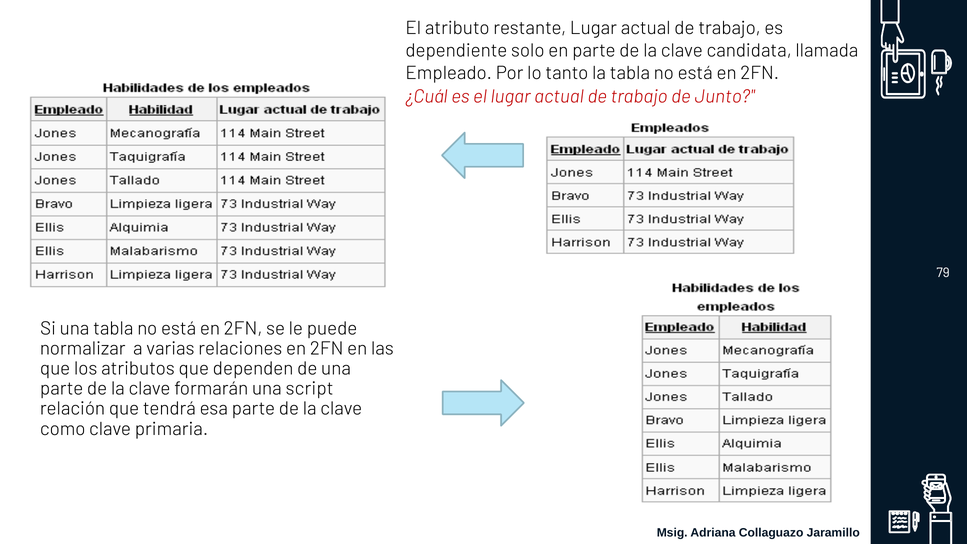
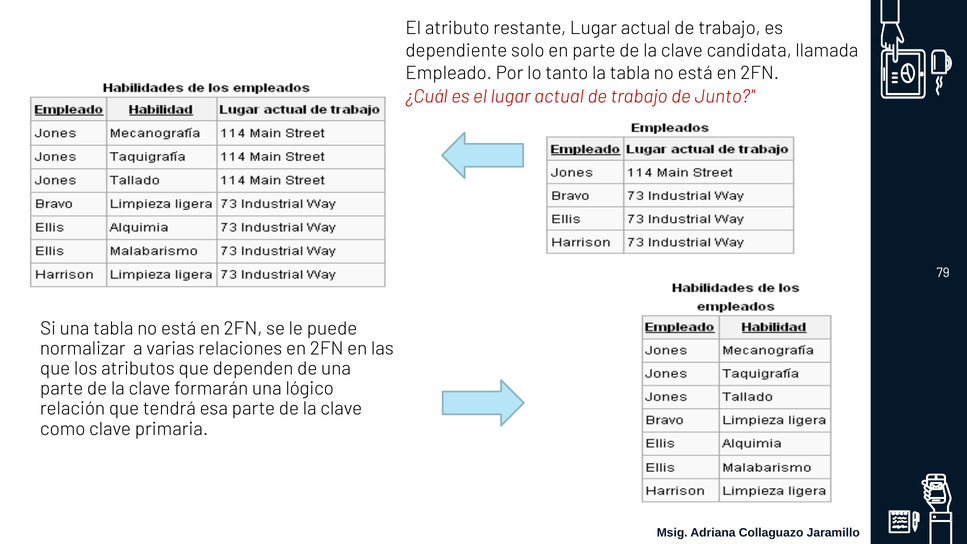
script: script -> lógico
